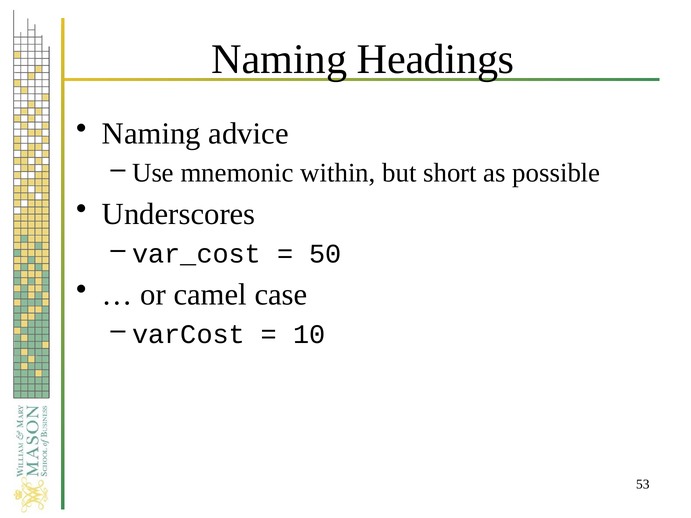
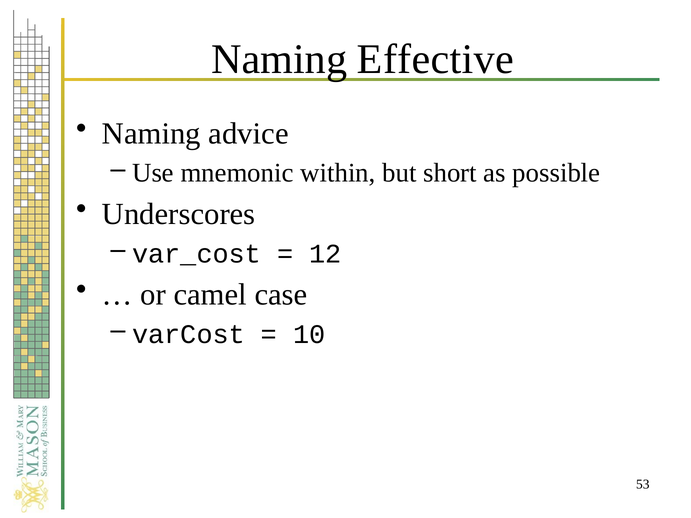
Headings: Headings -> Effective
50: 50 -> 12
